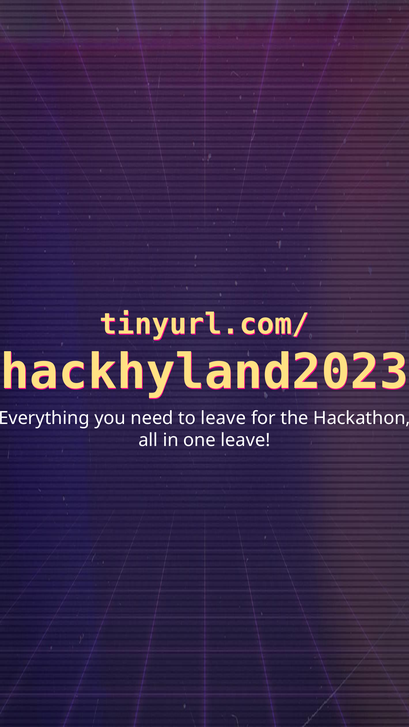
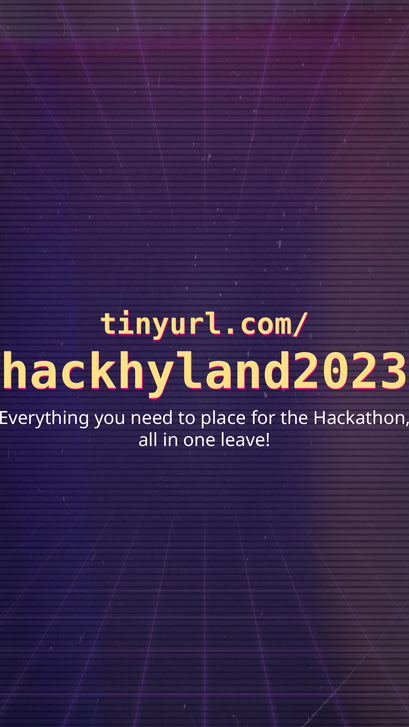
to leave: leave -> place
